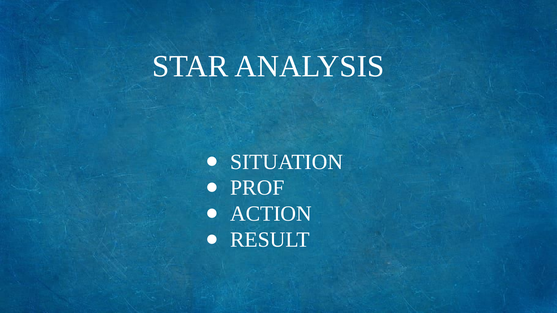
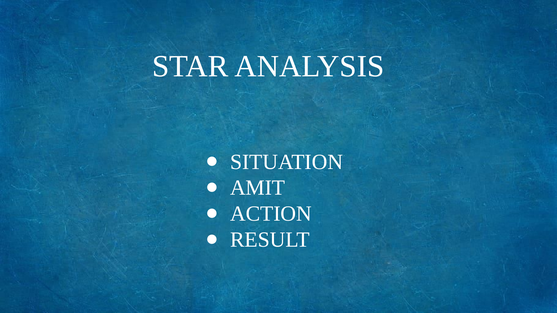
PROF: PROF -> AMIT
